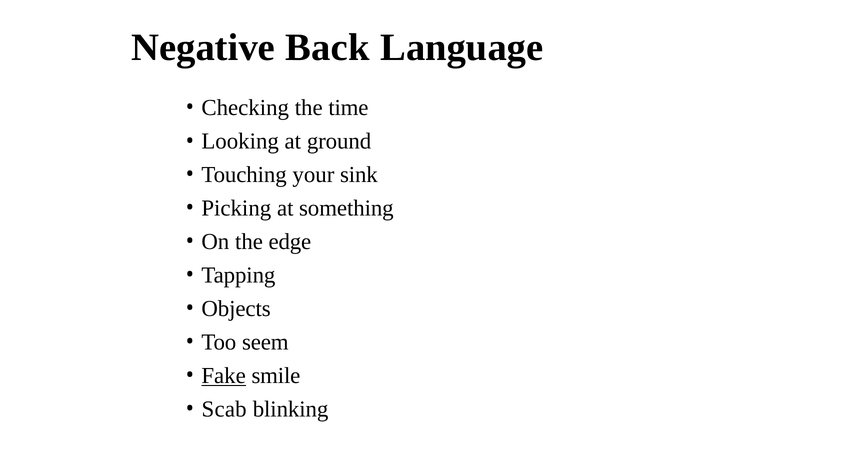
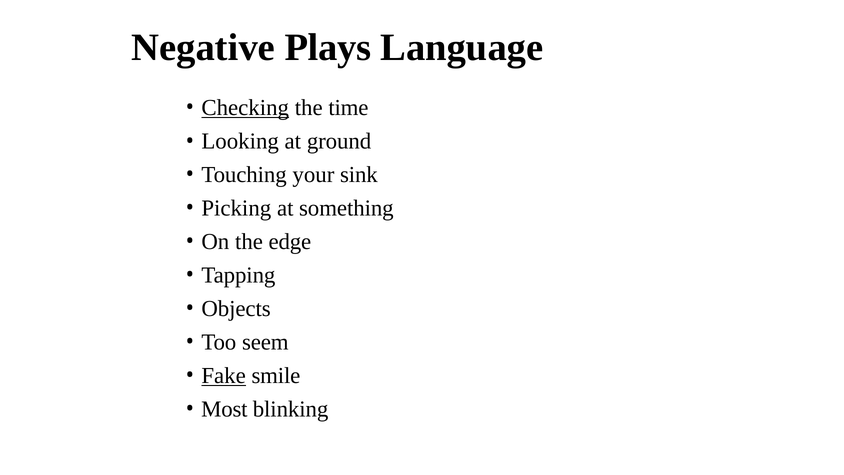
Back: Back -> Plays
Checking underline: none -> present
Scab: Scab -> Most
